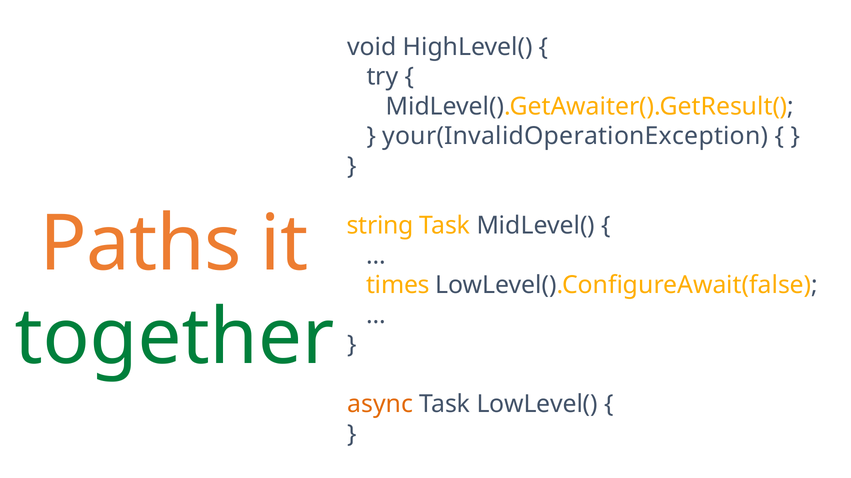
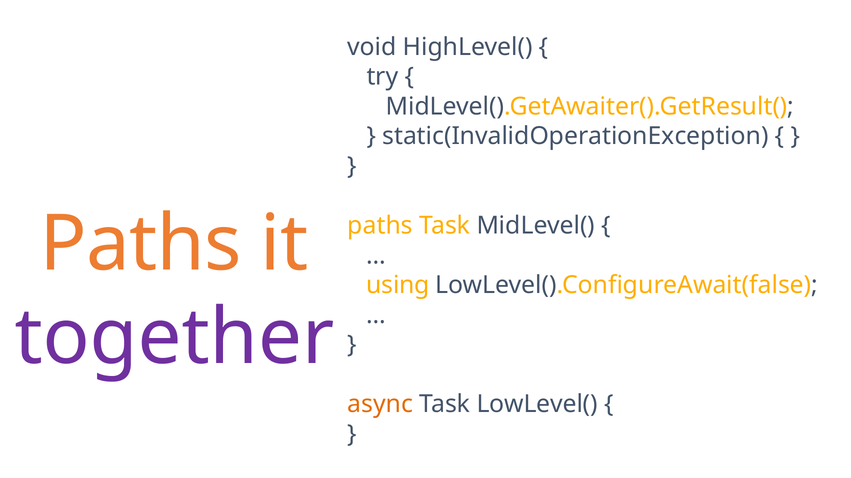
your(InvalidOperationException: your(InvalidOperationException -> static(InvalidOperationException
string at (380, 226): string -> paths
times: times -> using
together colour: green -> purple
